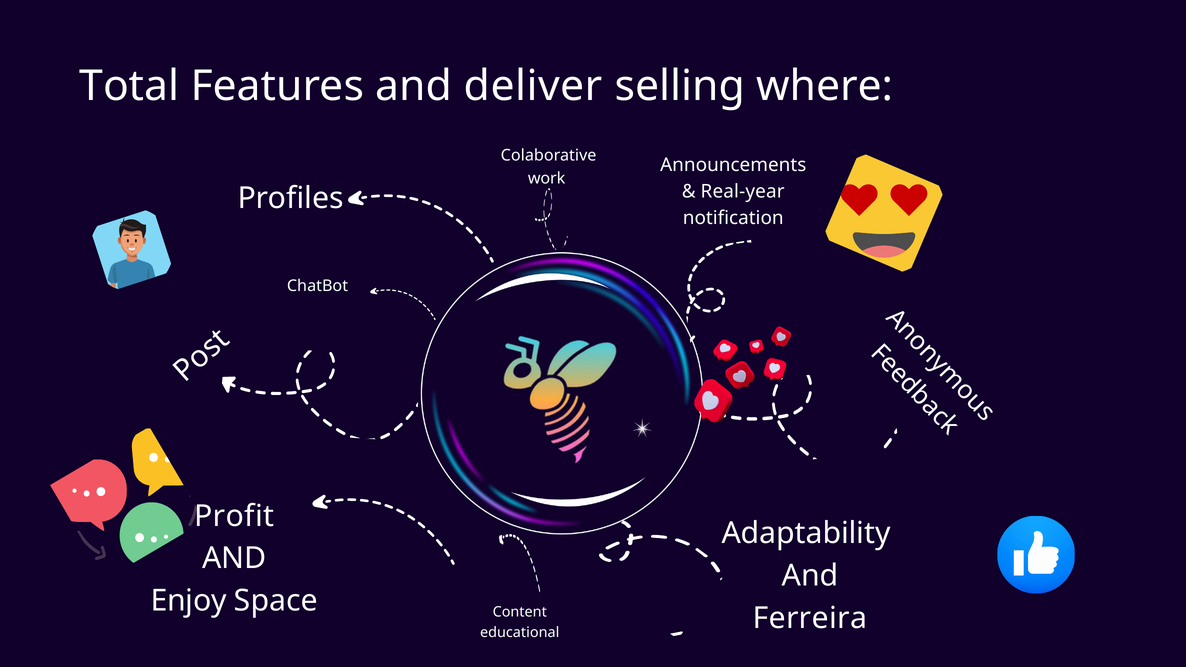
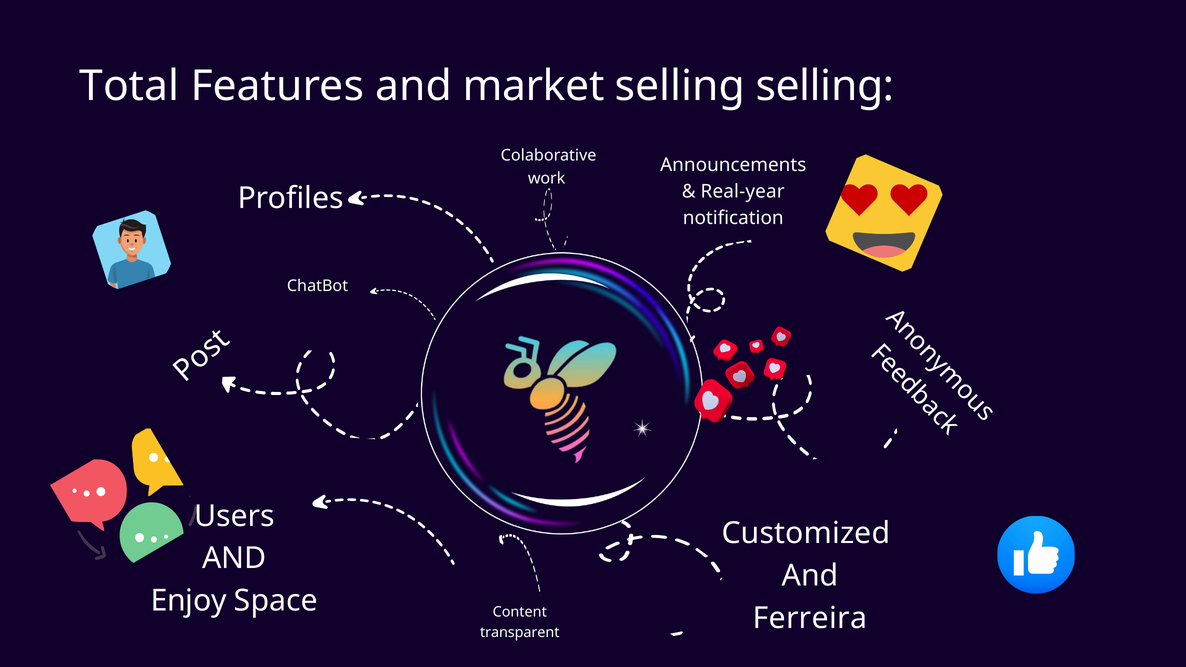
deliver: deliver -> market
selling where: where -> selling
Profit: Profit -> Users
Adaptability: Adaptability -> Customized
educational: educational -> transparent
